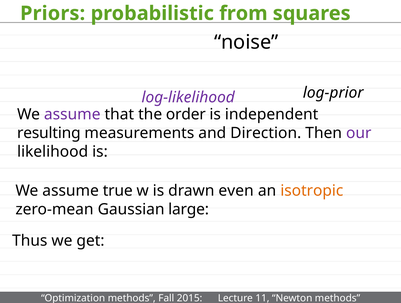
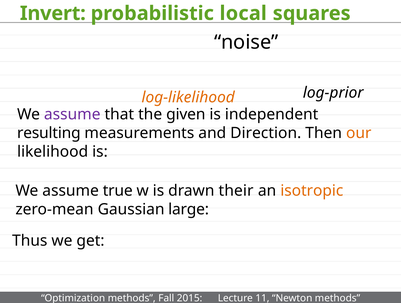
Priors: Priors -> Invert
from: from -> local
log-likelihood colour: purple -> orange
order: order -> given
our colour: purple -> orange
even: even -> their
